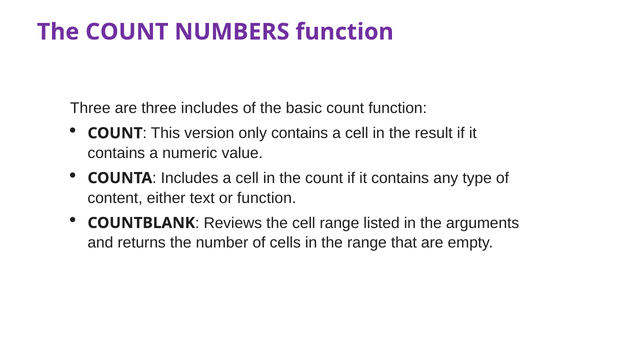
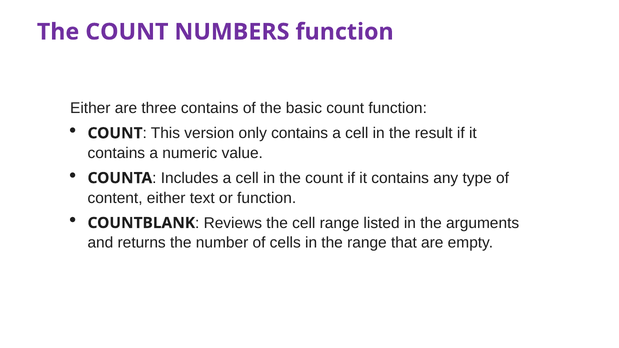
Three at (90, 108): Three -> Either
three includes: includes -> contains
